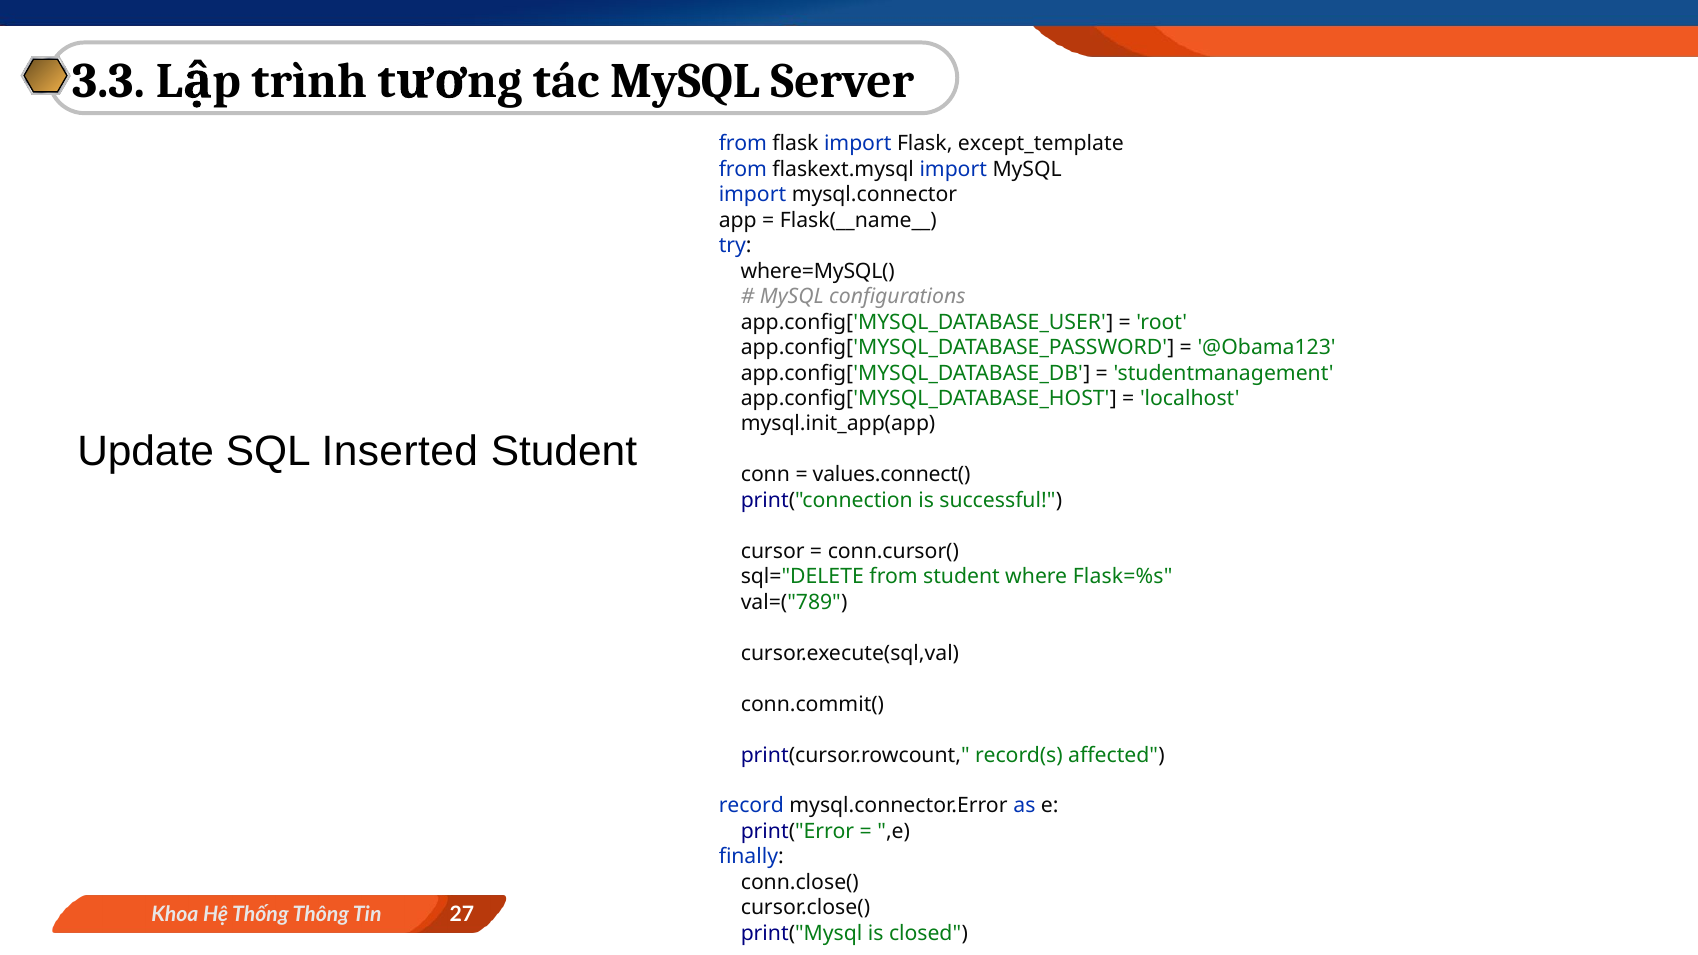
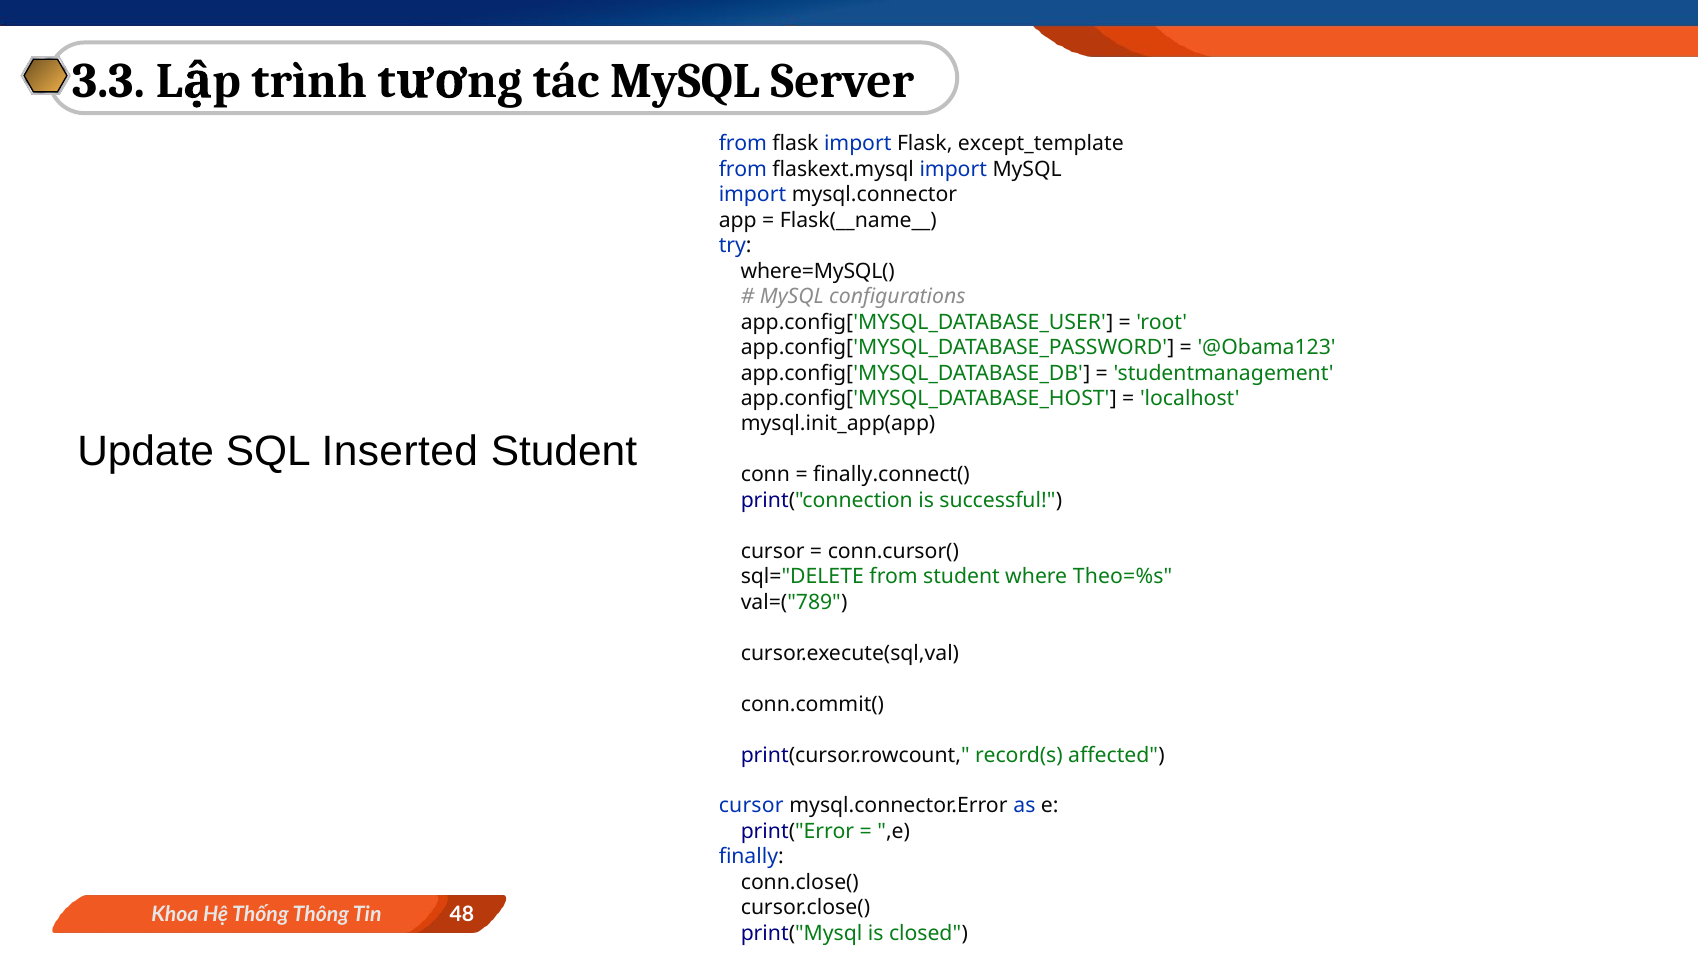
values.connect(: values.connect( -> finally.connect(
Flask=%s: Flask=%s -> Theo=%s
record at (751, 806): record -> cursor
27: 27 -> 48
